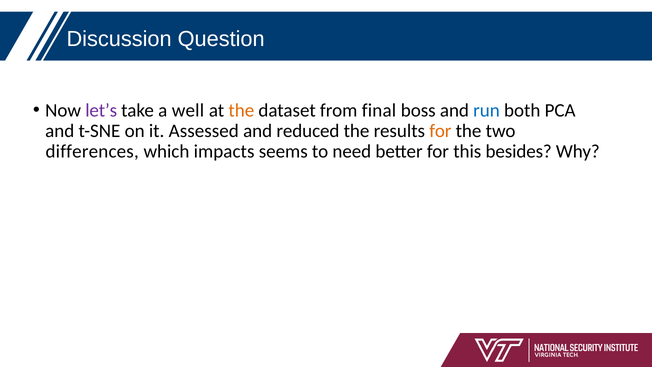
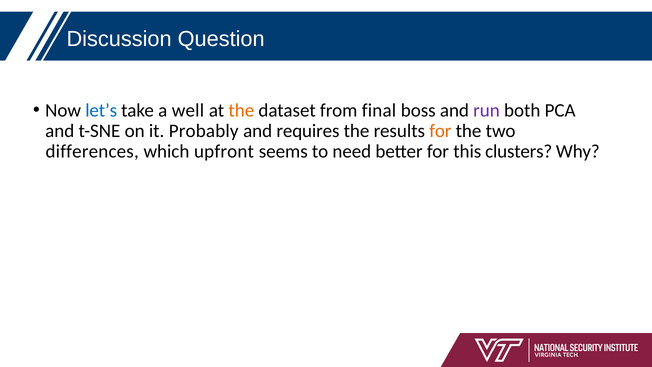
let’s colour: purple -> blue
run colour: blue -> purple
Assessed: Assessed -> Probably
reduced: reduced -> requires
impacts: impacts -> upfront
besides: besides -> clusters
